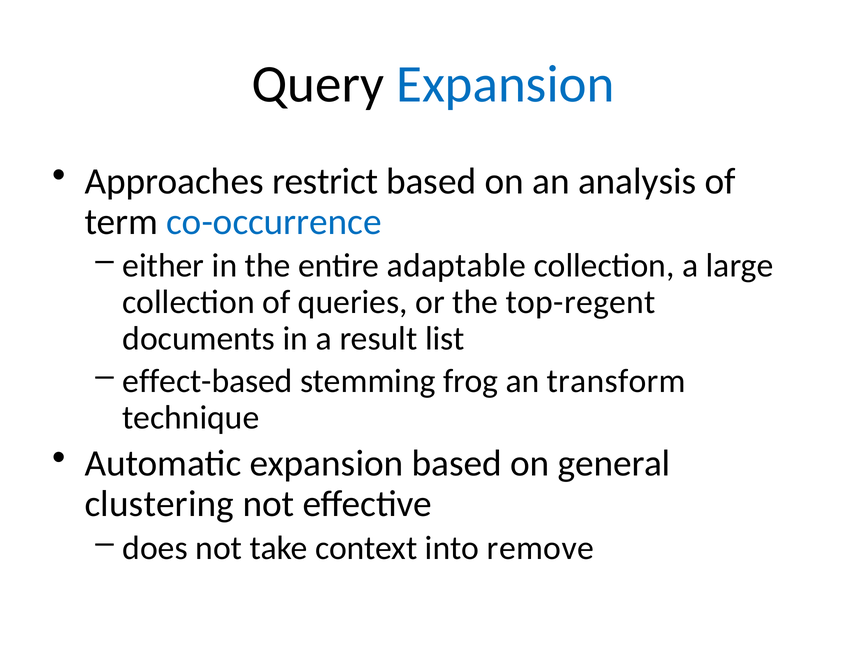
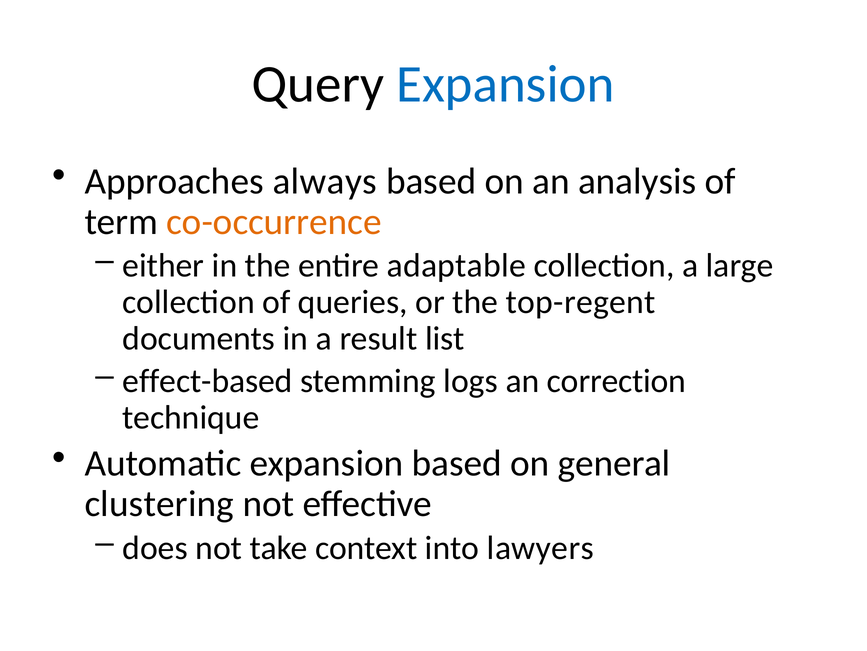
restrict: restrict -> always
co-occurrence colour: blue -> orange
frog: frog -> logs
transform: transform -> correction
remove: remove -> lawyers
